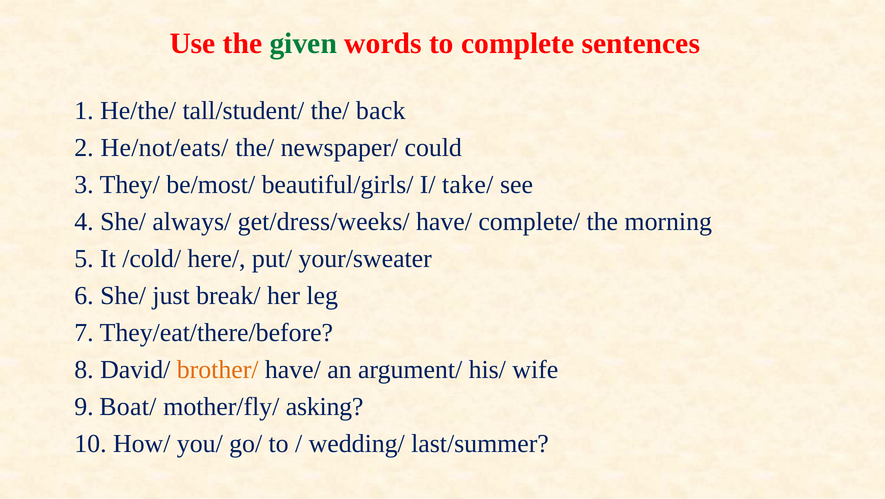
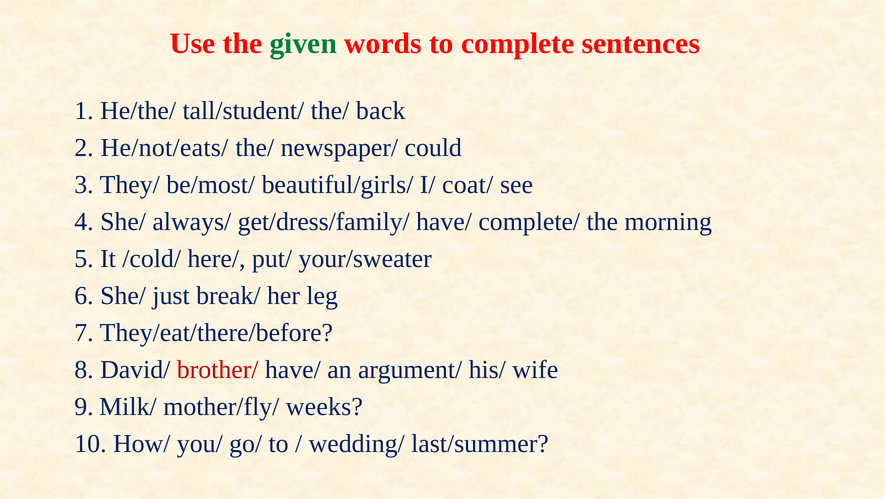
take/: take/ -> coat/
get/dress/weeks/: get/dress/weeks/ -> get/dress/family/
brother/ colour: orange -> red
Boat/: Boat/ -> Milk/
asking: asking -> weeks
